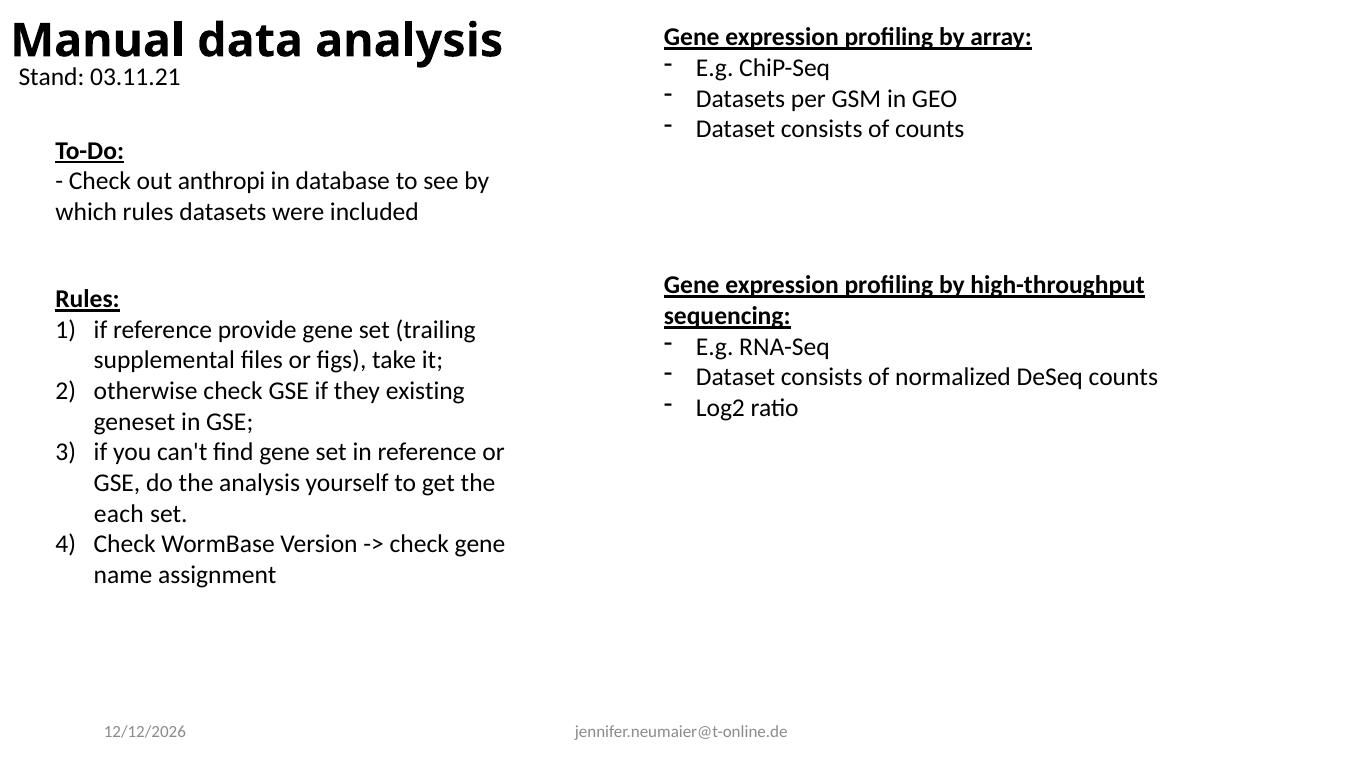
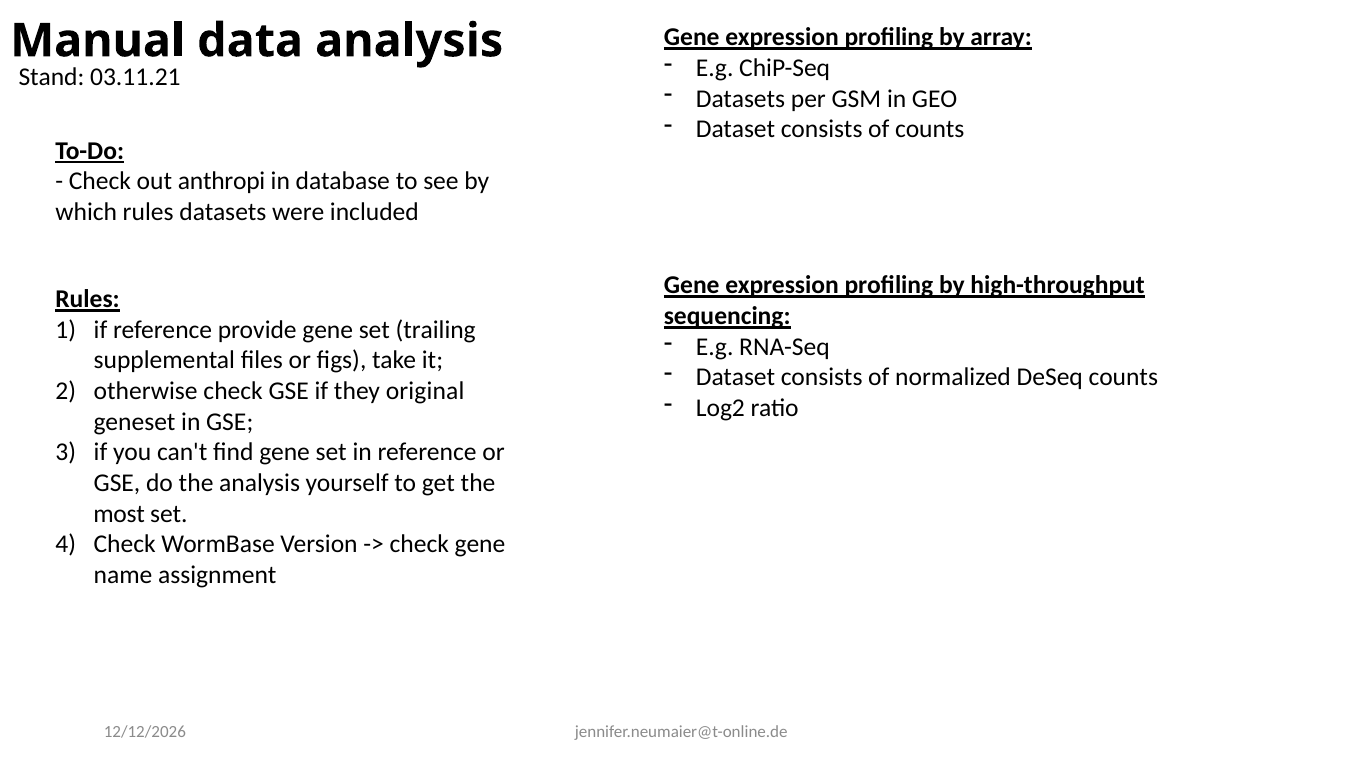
existing: existing -> original
each: each -> most
